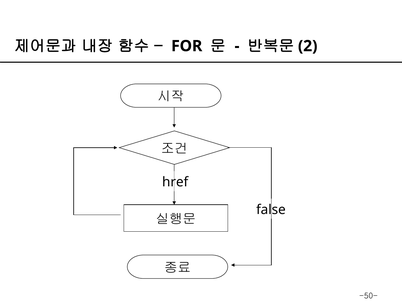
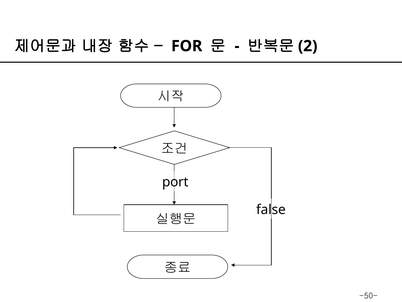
href: href -> port
